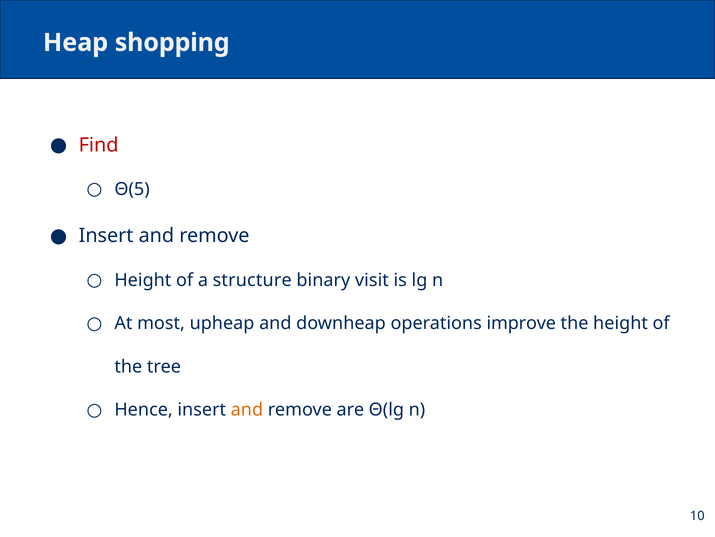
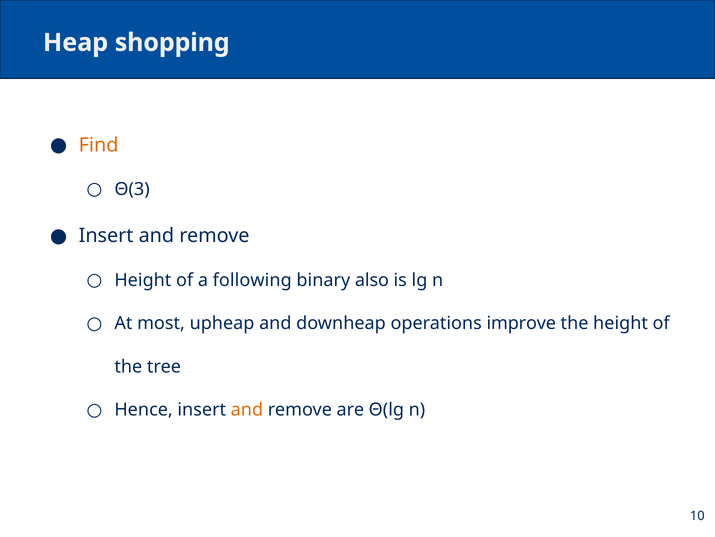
Find colour: red -> orange
Θ(5: Θ(5 -> Θ(3
structure: structure -> following
visit: visit -> also
